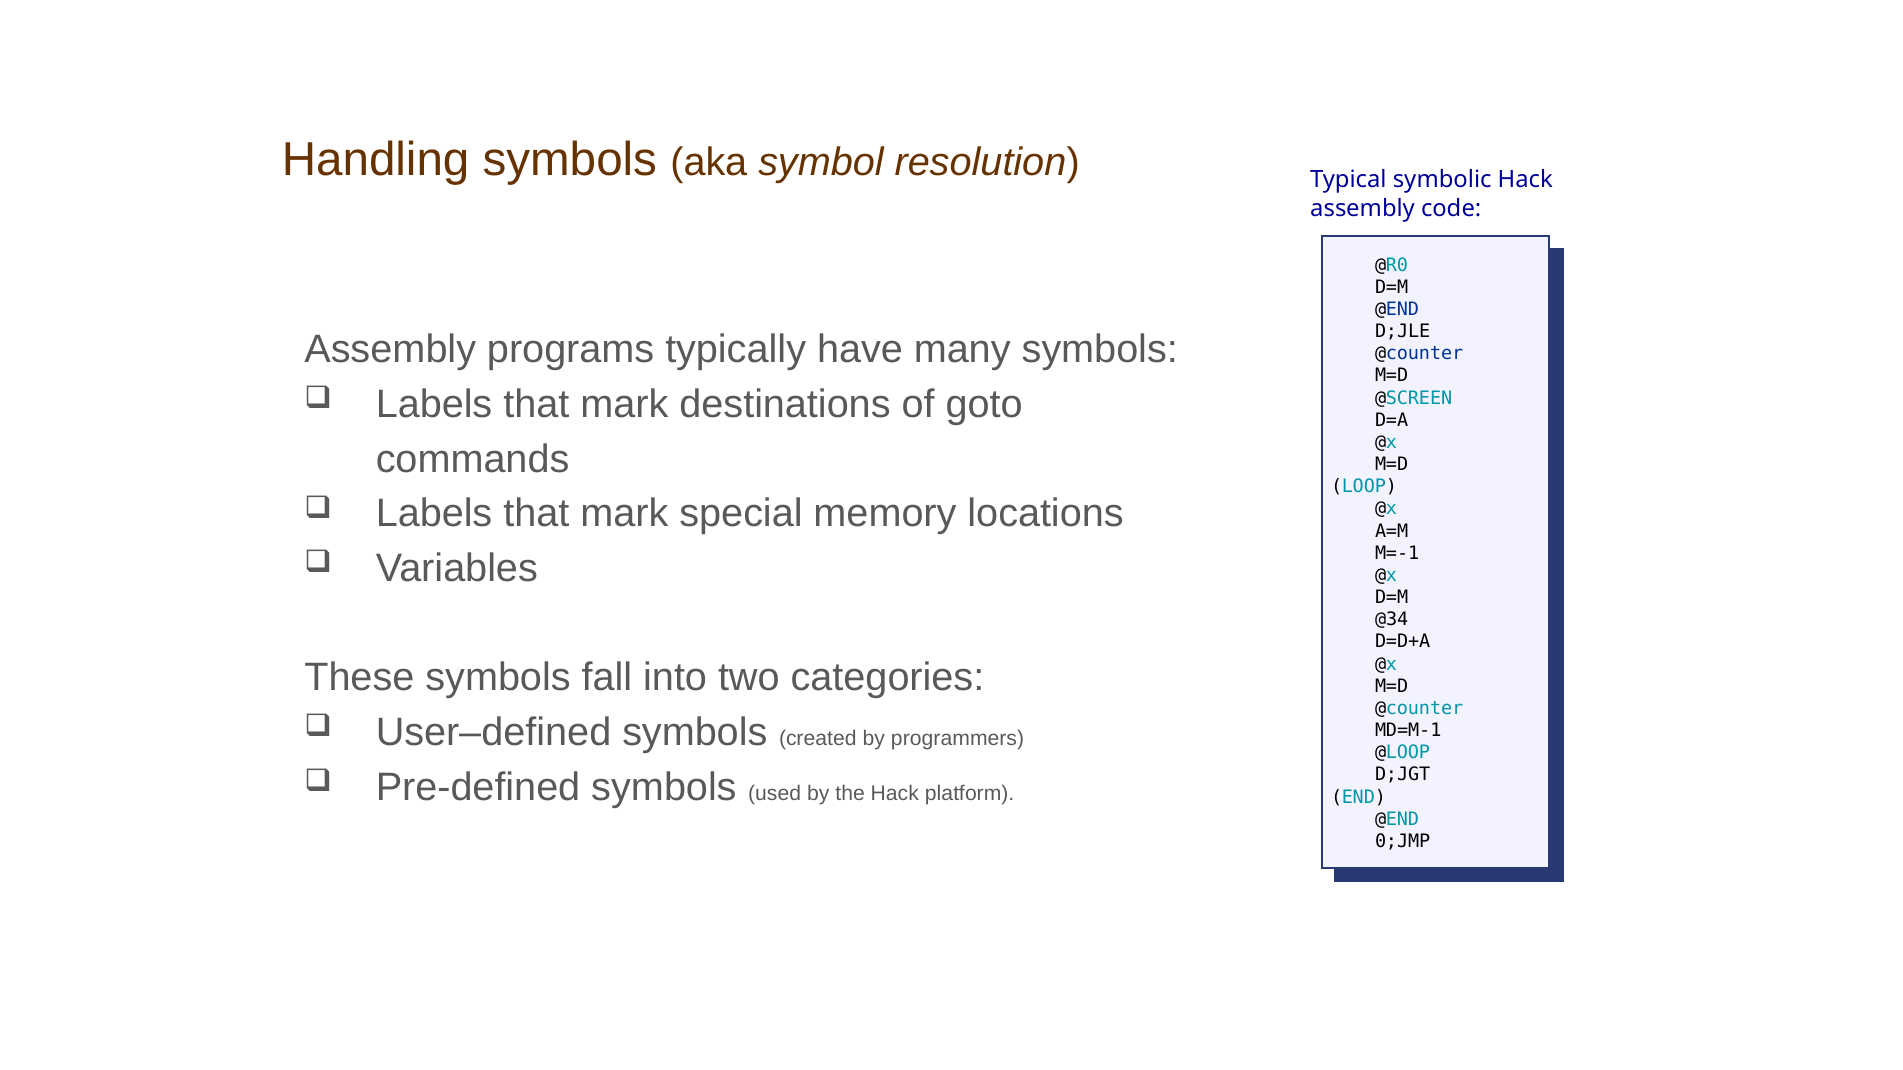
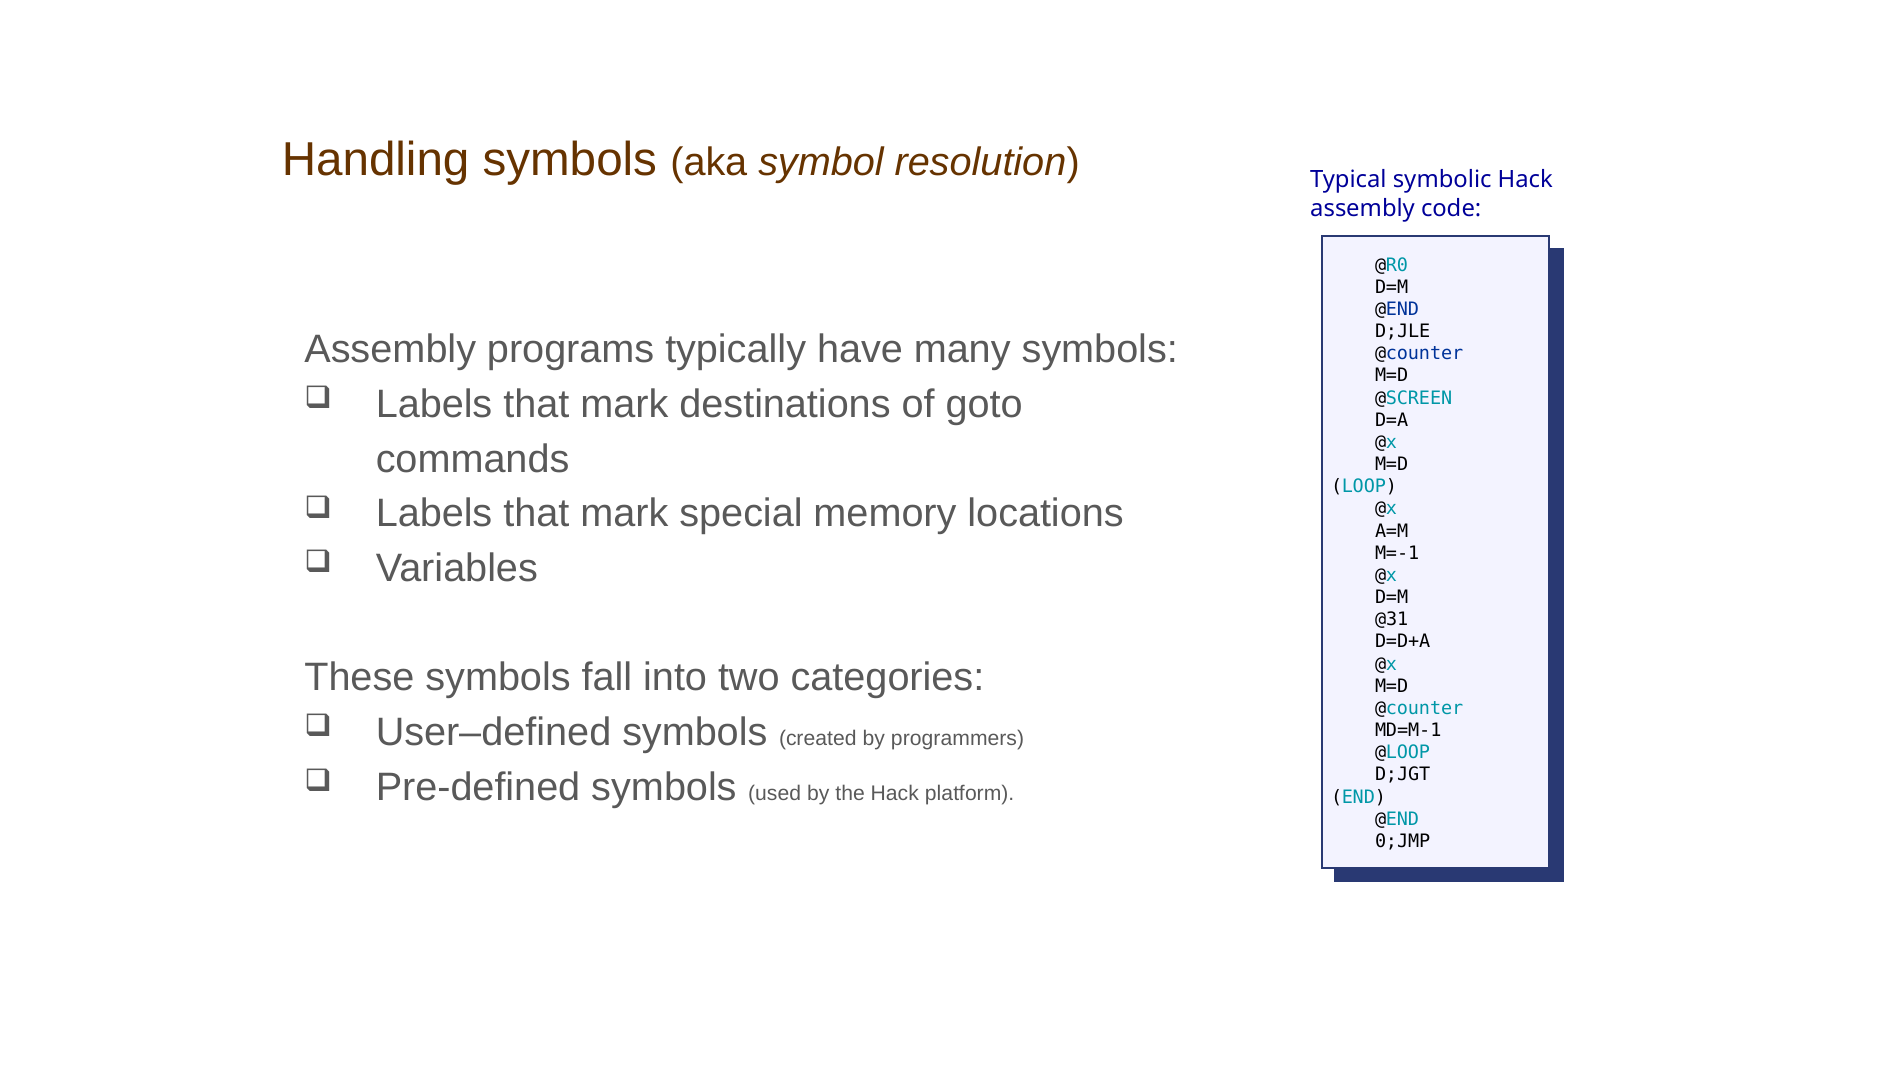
@34: @34 -> @31
